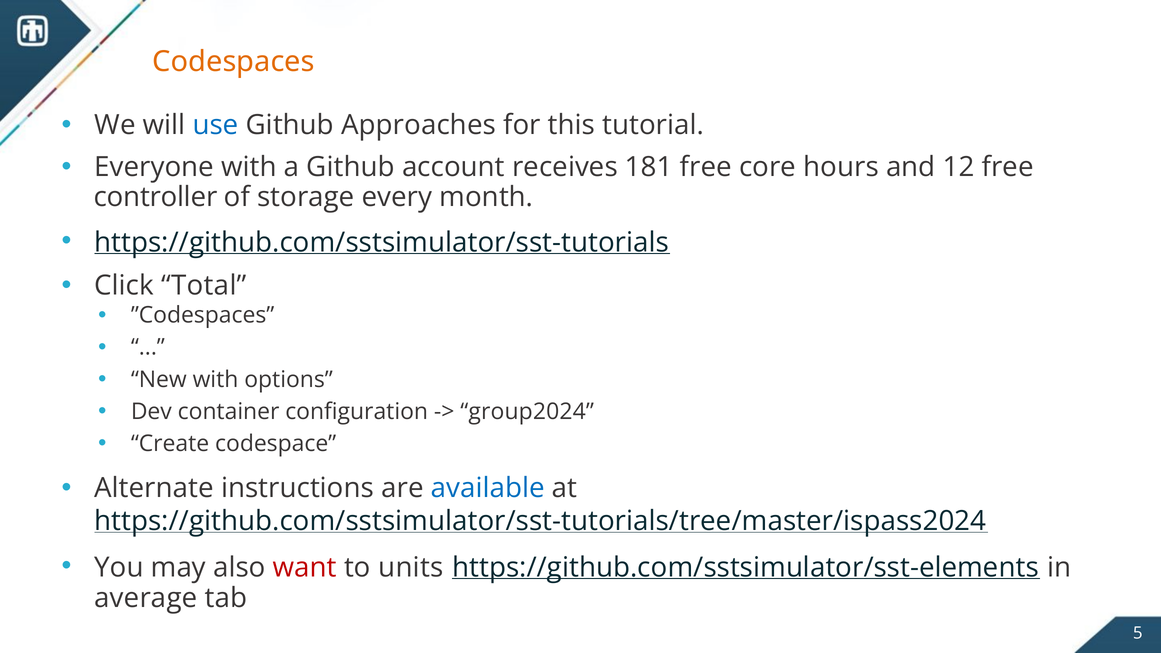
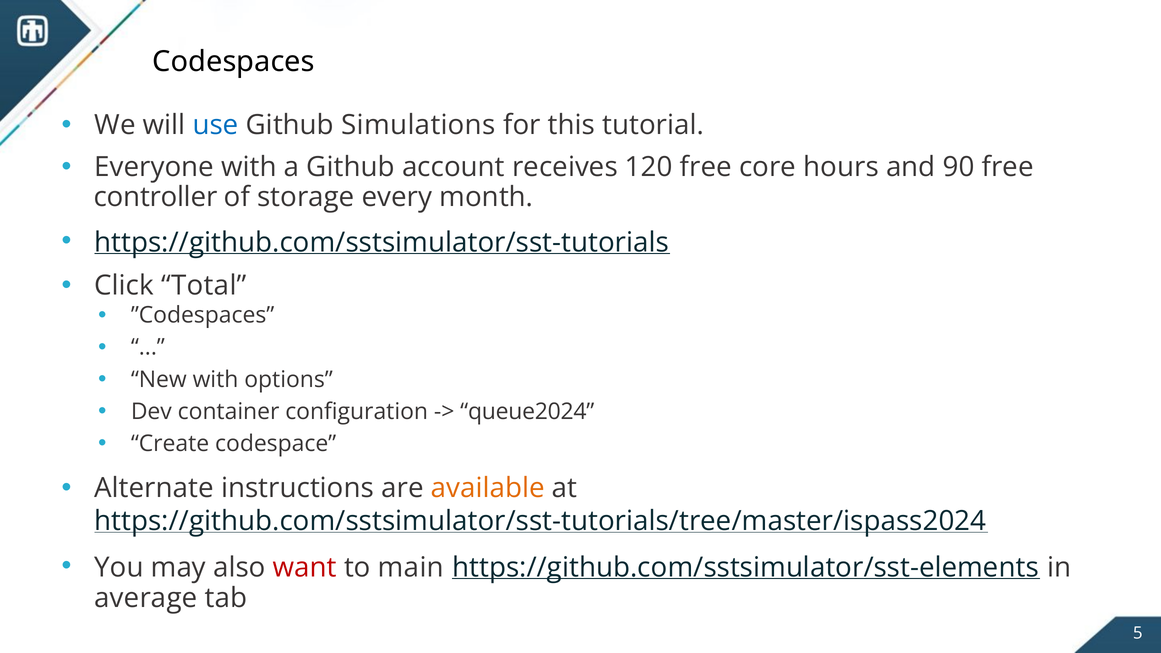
Codespaces colour: orange -> black
Approaches: Approaches -> Simulations
181: 181 -> 120
12: 12 -> 90
group2024: group2024 -> queue2024
available colour: blue -> orange
units: units -> main
